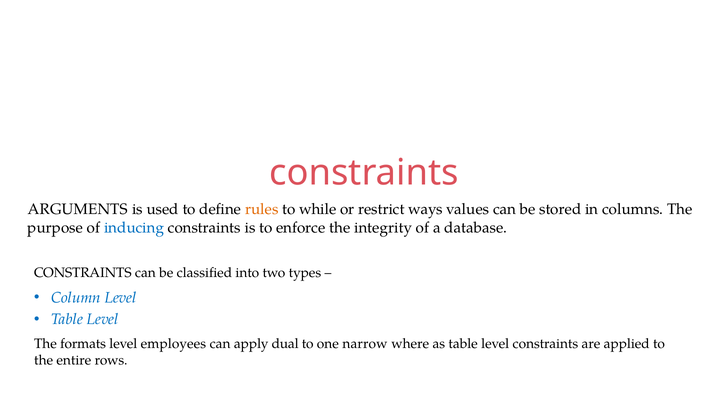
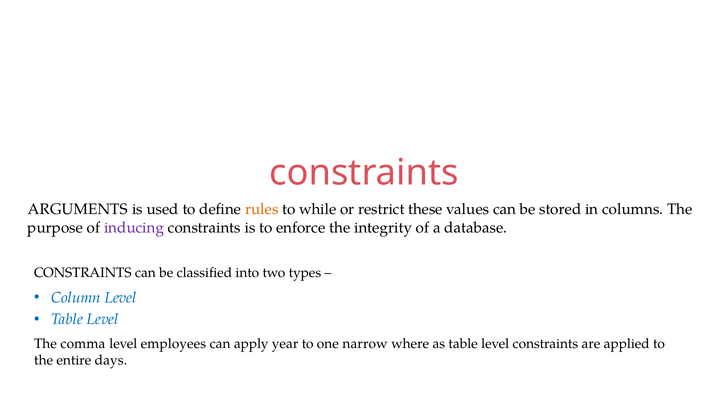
ways: ways -> these
inducing colour: blue -> purple
formats: formats -> comma
dual: dual -> year
rows: rows -> days
